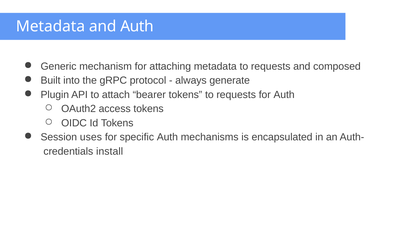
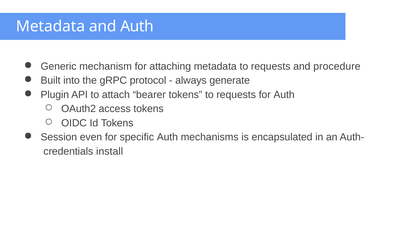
composed: composed -> procedure
uses: uses -> even
